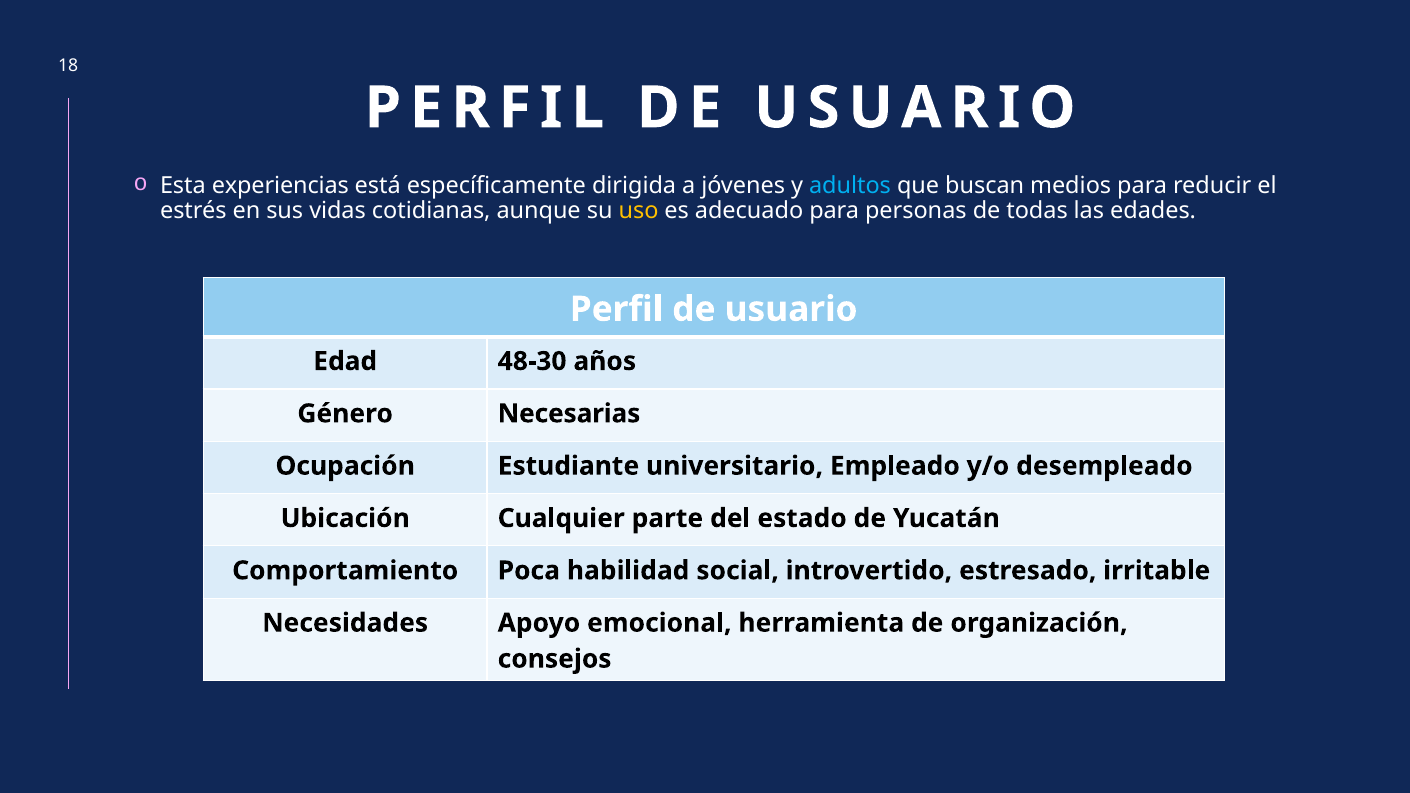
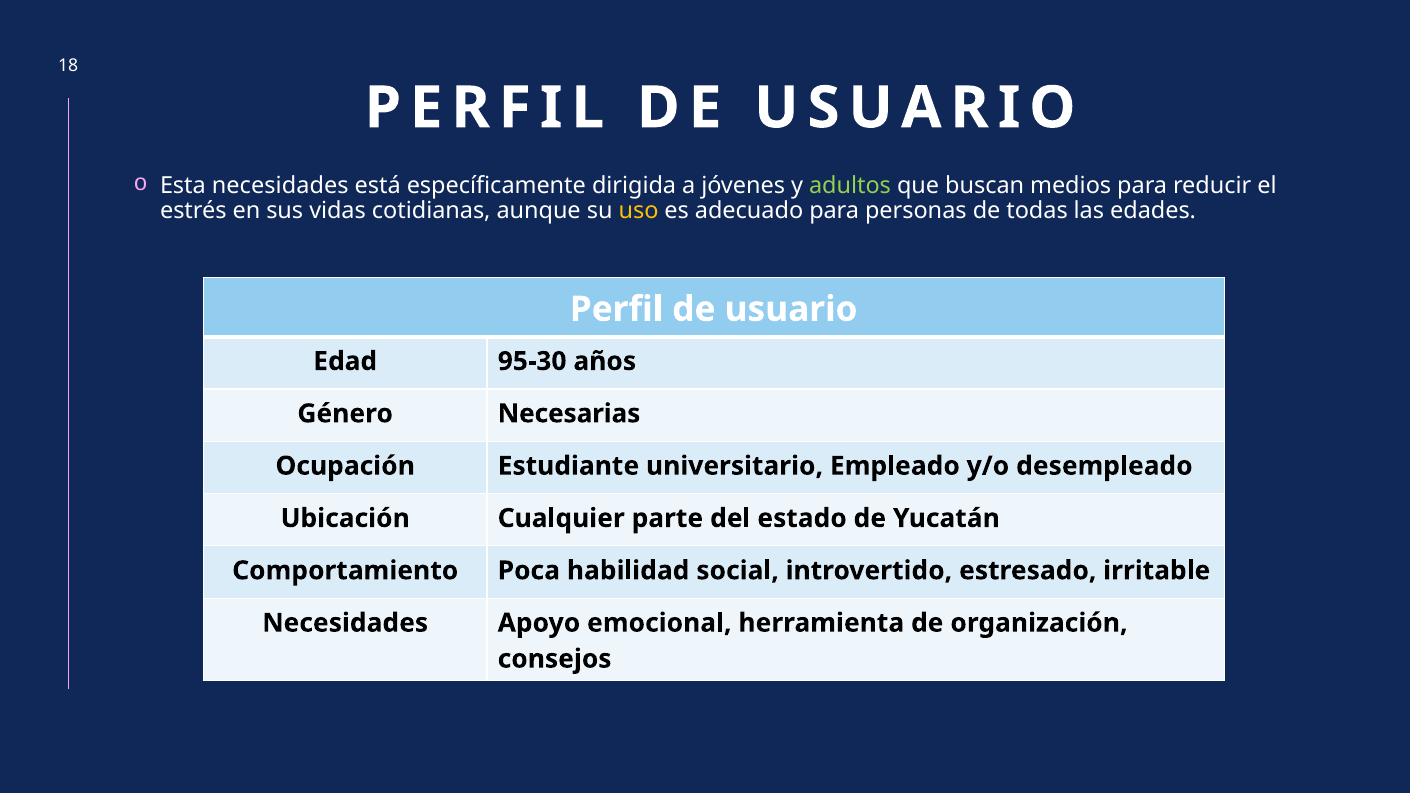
Esta experiencias: experiencias -> necesidades
adultos colour: light blue -> light green
48-30: 48-30 -> 95-30
